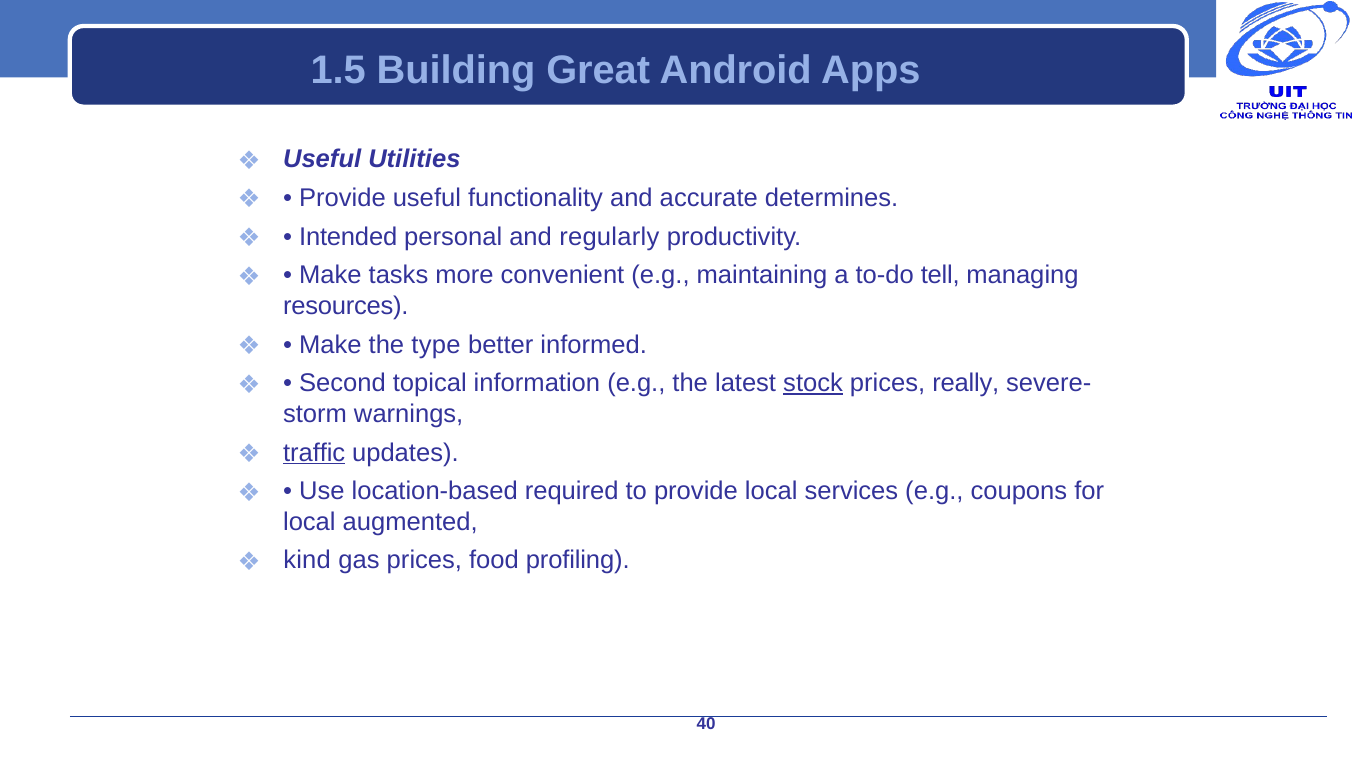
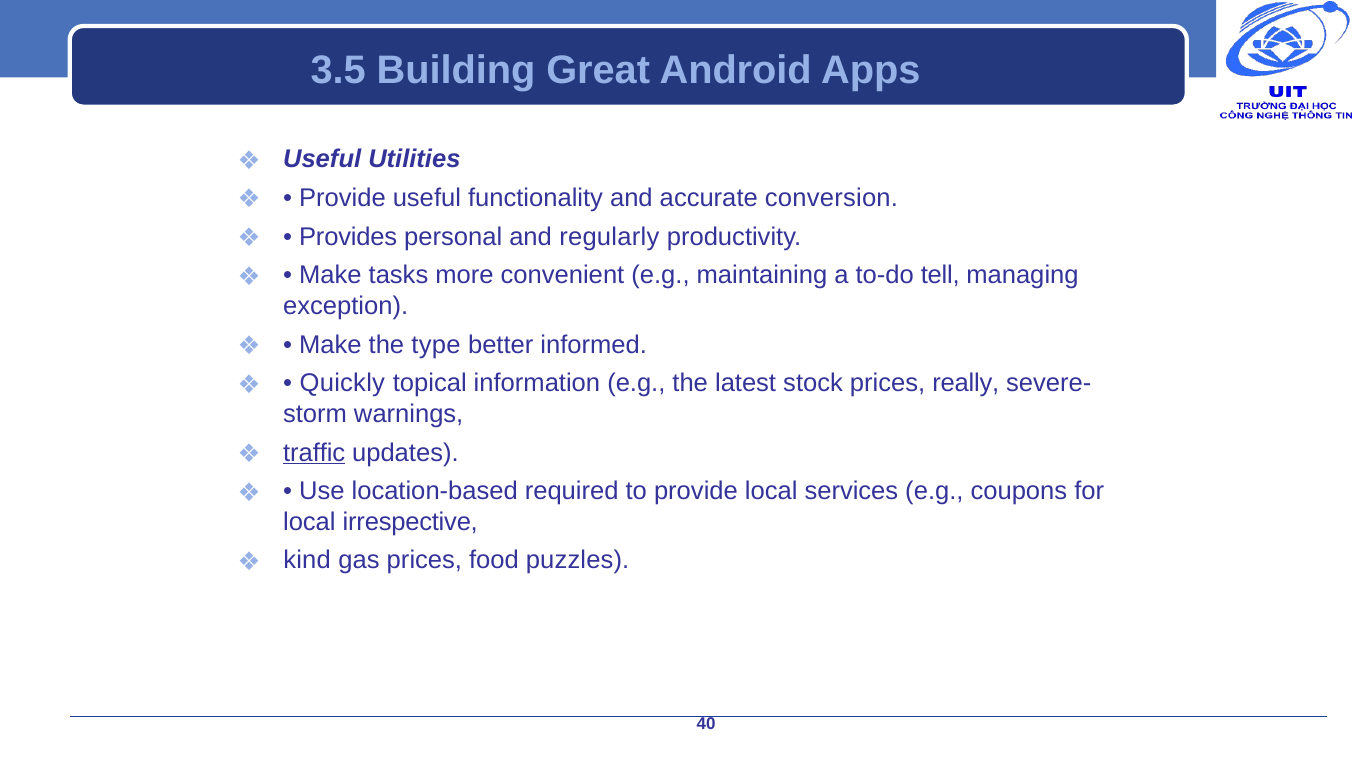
1.5: 1.5 -> 3.5
determines: determines -> conversion
Intended: Intended -> Provides
resources: resources -> exception
Second: Second -> Quickly
stock underline: present -> none
augmented: augmented -> irrespective
profiling: profiling -> puzzles
